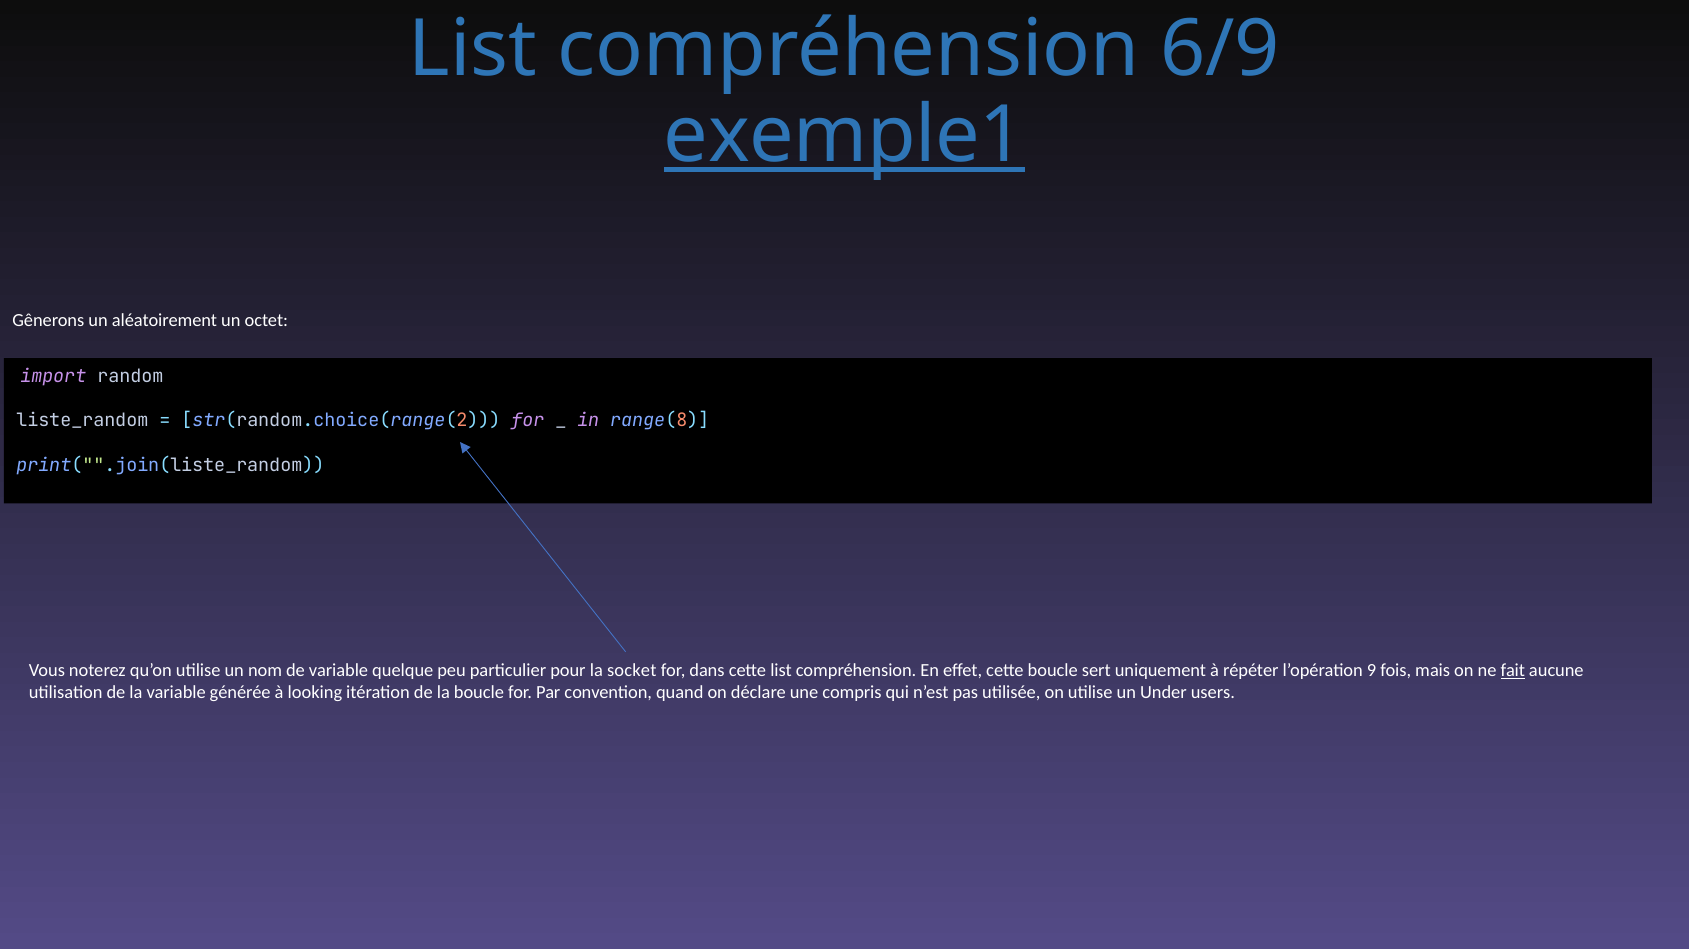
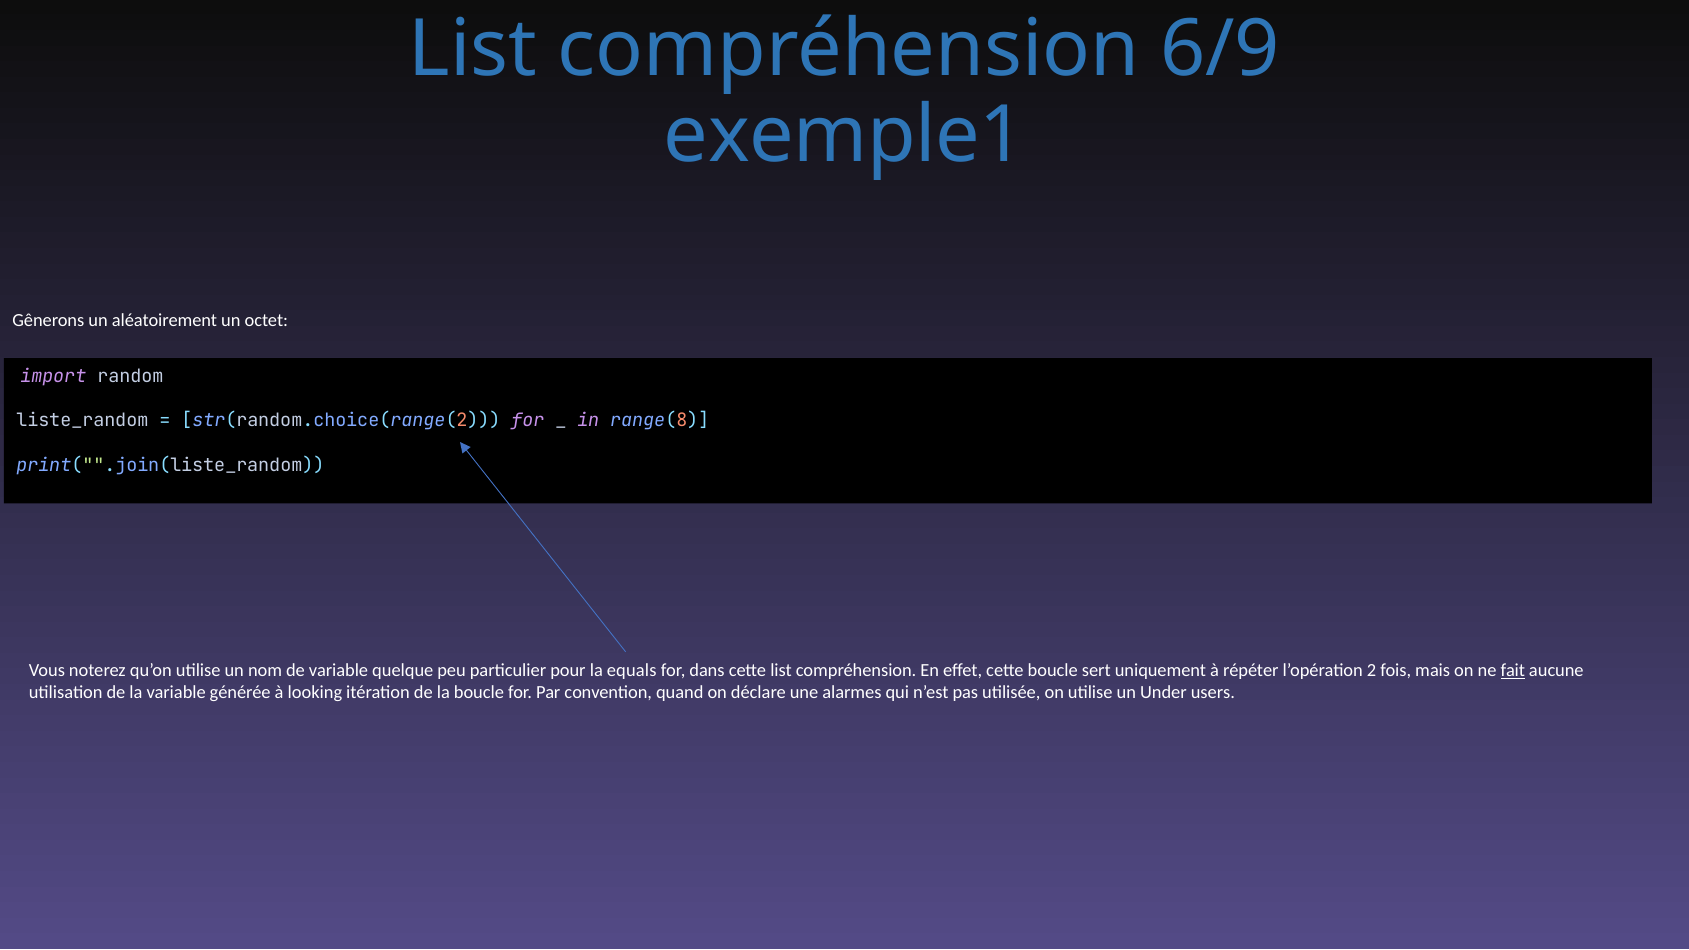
exemple1 underline: present -> none
socket: socket -> equals
9: 9 -> 2
compris: compris -> alarmes
